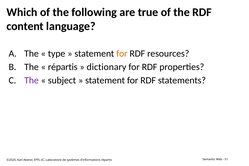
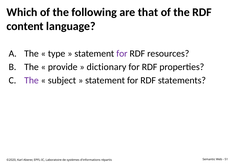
true: true -> that
for at (122, 54) colour: orange -> purple
répartis at (63, 67): répartis -> provide
